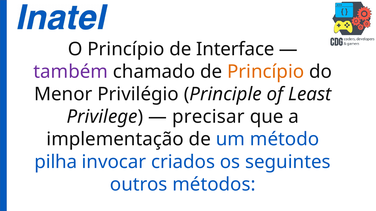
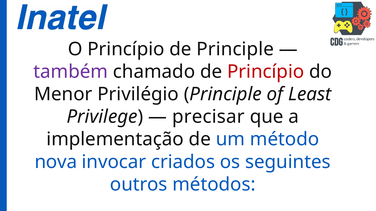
de Interface: Interface -> Principle
Princípio at (266, 72) colour: orange -> red
pilha: pilha -> nova
